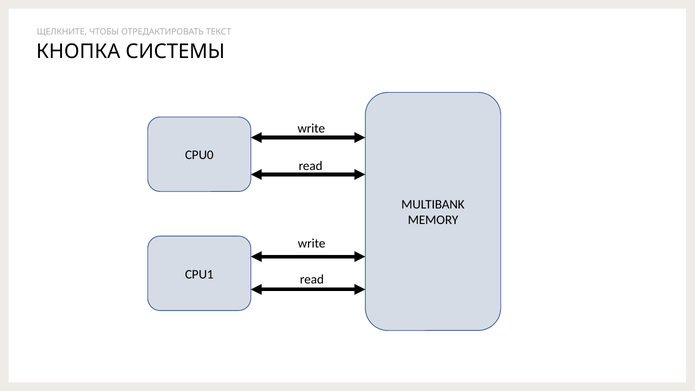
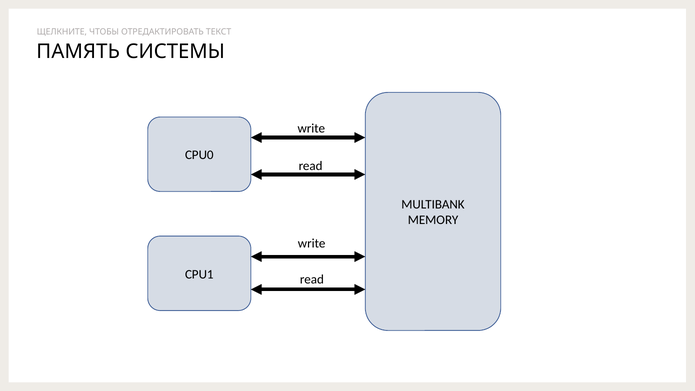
КНОПКА: КНОПКА -> ПАМЯТЬ
